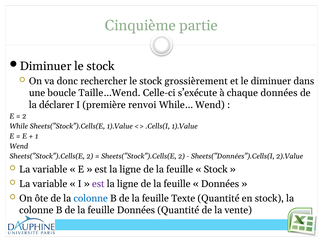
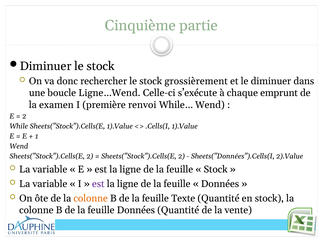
Taille…Wend: Taille…Wend -> Ligne…Wend
chaque données: données -> emprunt
déclarer: déclarer -> examen
colonne at (91, 199) colour: blue -> orange
